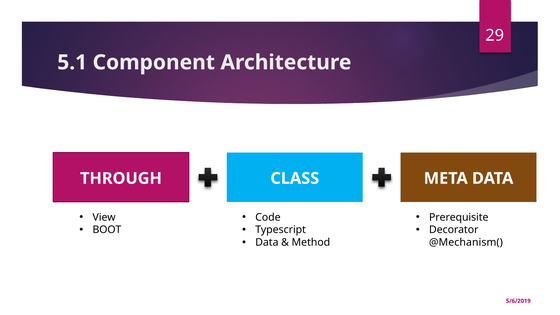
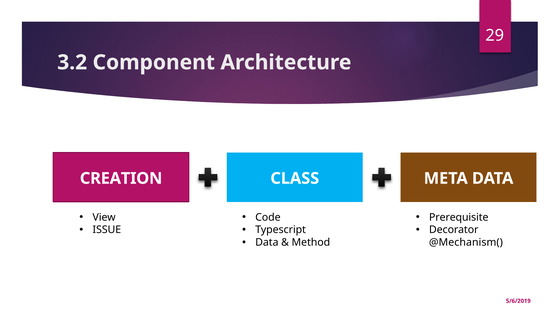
5.1: 5.1 -> 3.2
THROUGH: THROUGH -> CREATION
BOOT: BOOT -> ISSUE
